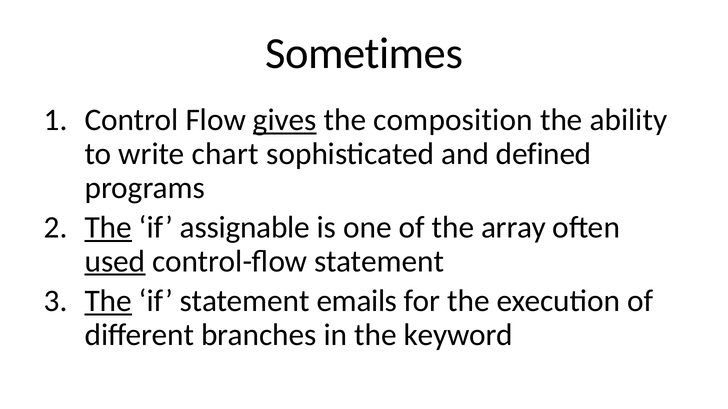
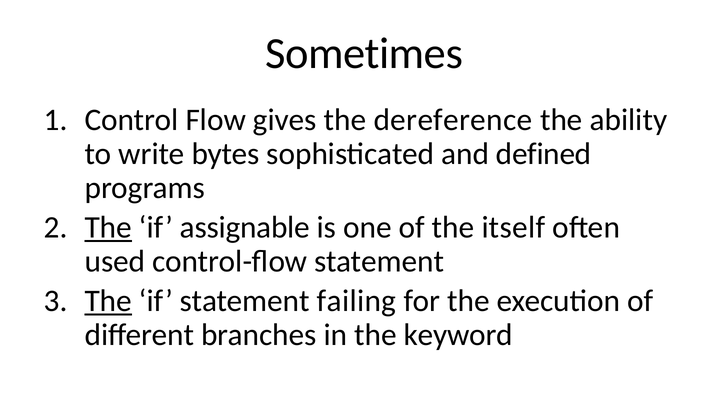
gives underline: present -> none
composition: composition -> dereference
chart: chart -> bytes
array: array -> itself
used underline: present -> none
emails: emails -> failing
